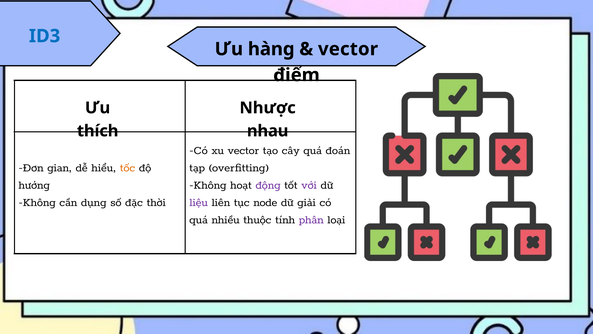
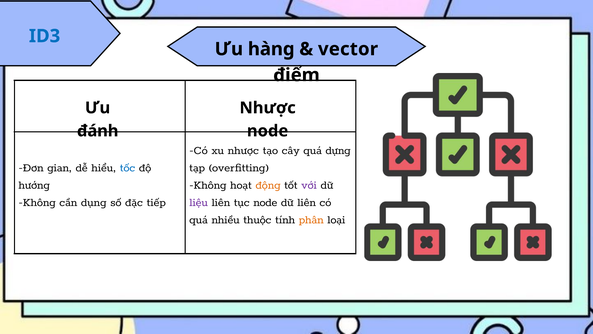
thích: thích -> đánh
nhau at (268, 131): nhau -> node
xu vector: vector -> nhược
đoán: đoán -> dựng
tốc colour: orange -> blue
động colour: purple -> orange
thời: thời -> tiếp
dữ giải: giải -> liên
phân colour: purple -> orange
